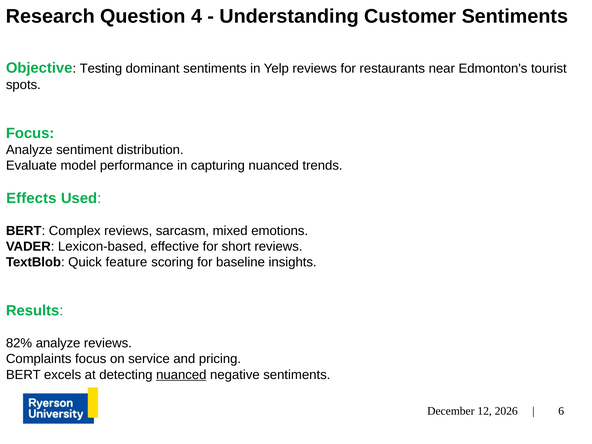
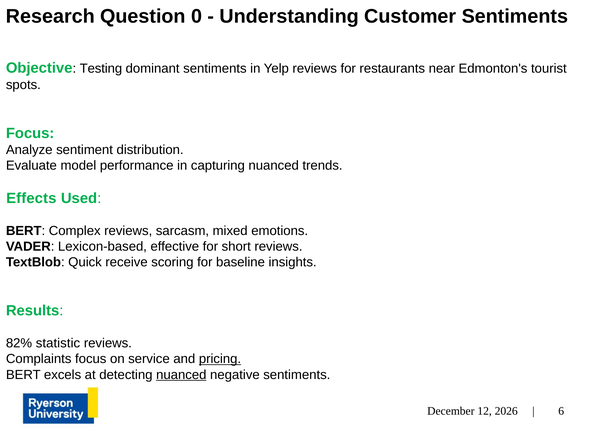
4: 4 -> 0
feature: feature -> receive
82% analyze: analyze -> statistic
pricing underline: none -> present
